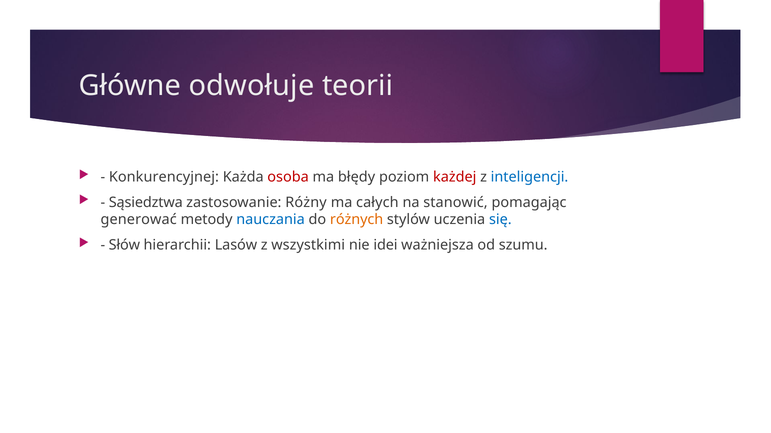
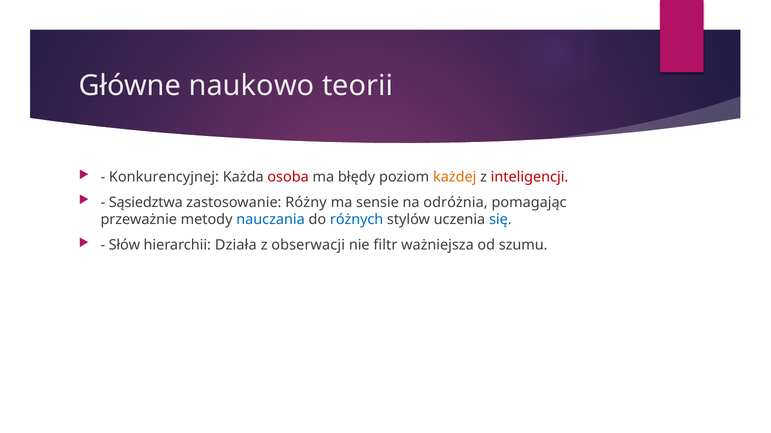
odwołuje: odwołuje -> naukowo
każdej colour: red -> orange
inteligencji colour: blue -> red
całych: całych -> sensie
stanowić: stanowić -> odróżnia
generować: generować -> przeważnie
różnych colour: orange -> blue
Lasów: Lasów -> Działa
wszystkimi: wszystkimi -> obserwacji
idei: idei -> filtr
